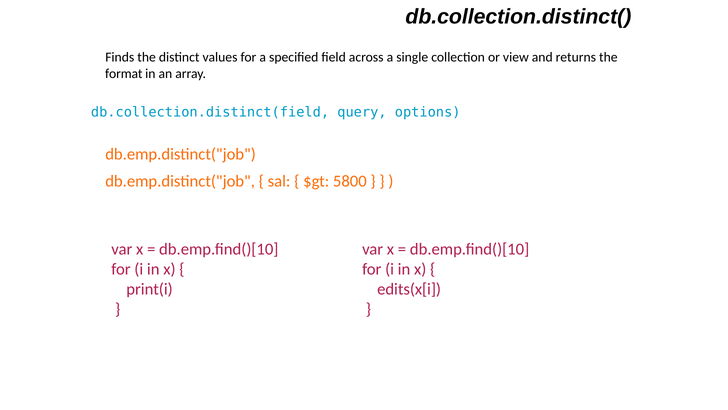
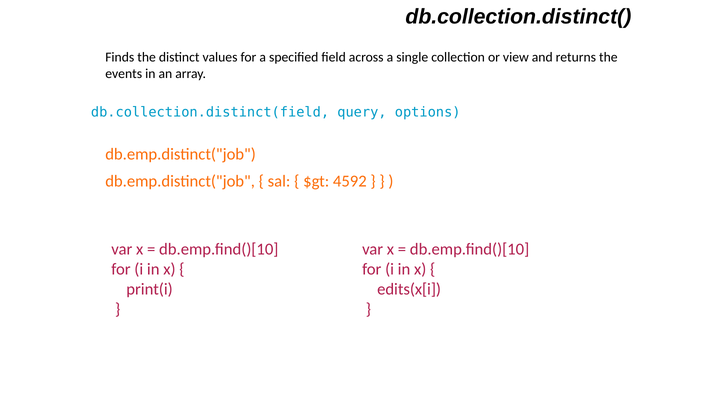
format: format -> events
5800: 5800 -> 4592
